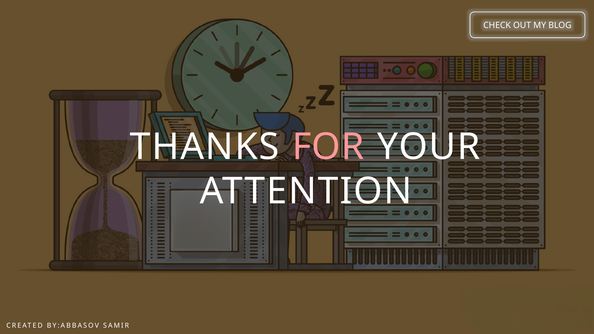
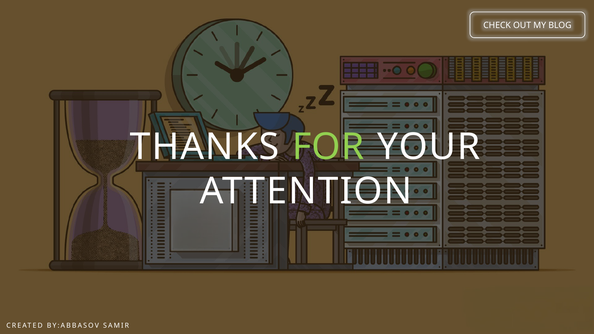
FOR colour: pink -> light green
